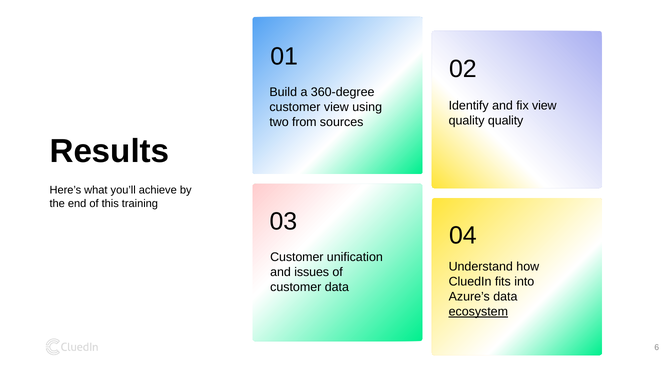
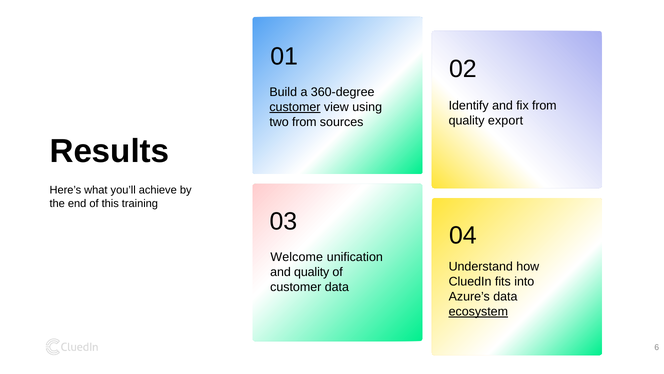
fix view: view -> from
customer at (295, 107) underline: none -> present
quality quality: quality -> export
Customer at (297, 257): Customer -> Welcome
and issues: issues -> quality
